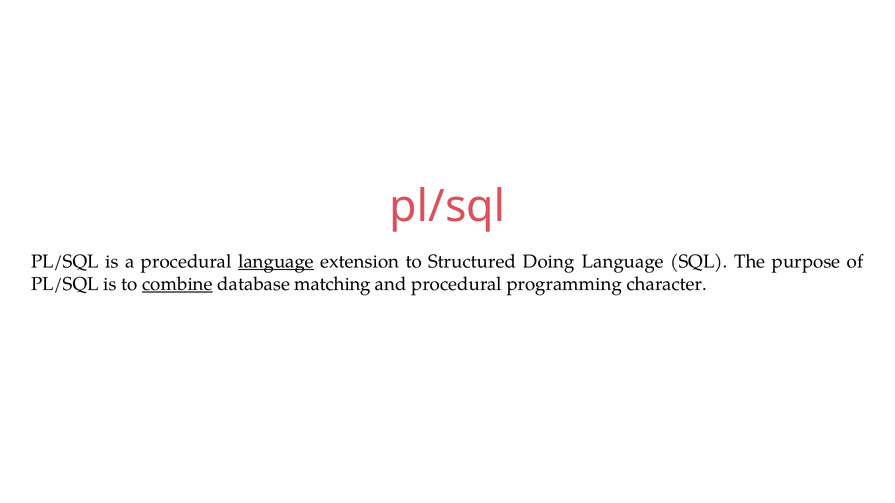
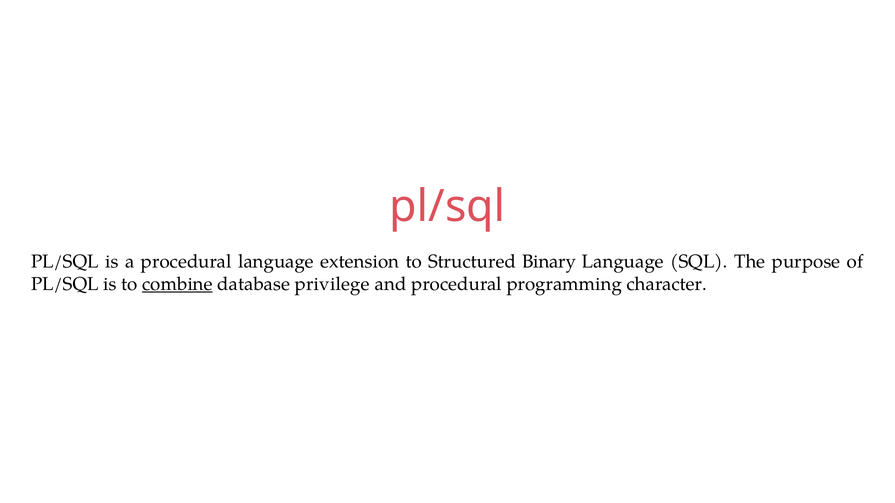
language at (276, 262) underline: present -> none
Doing: Doing -> Binary
matching: matching -> privilege
